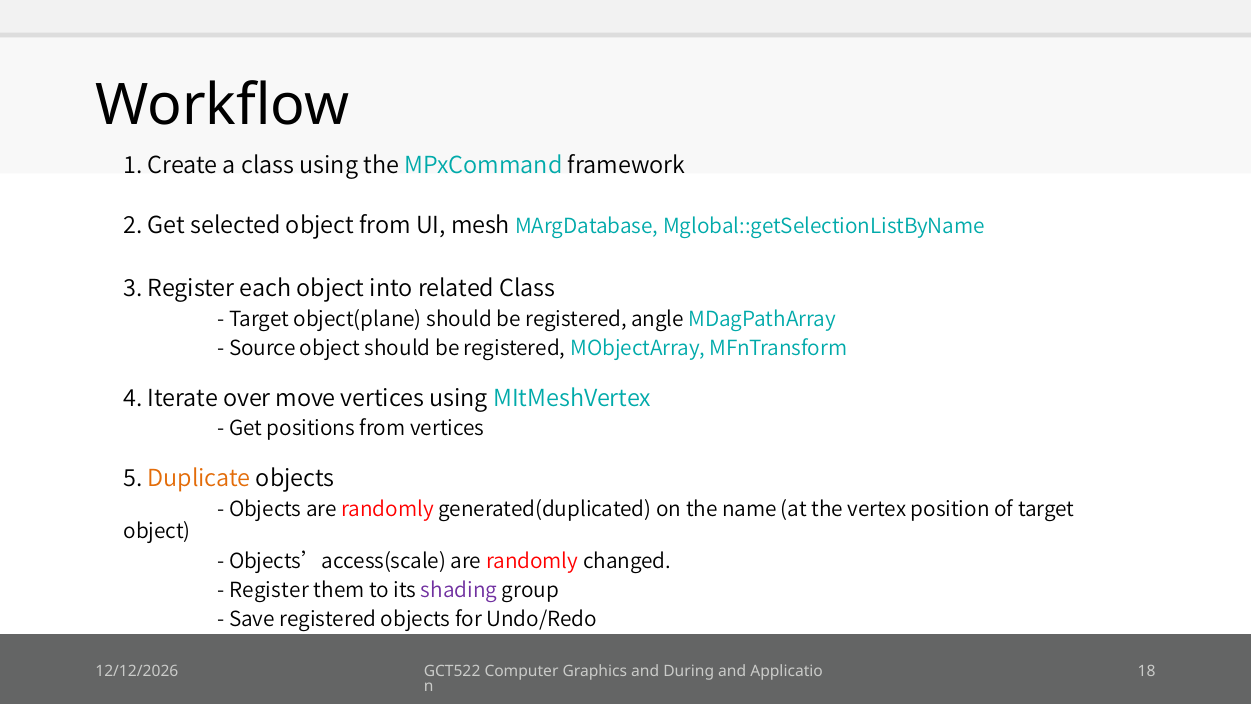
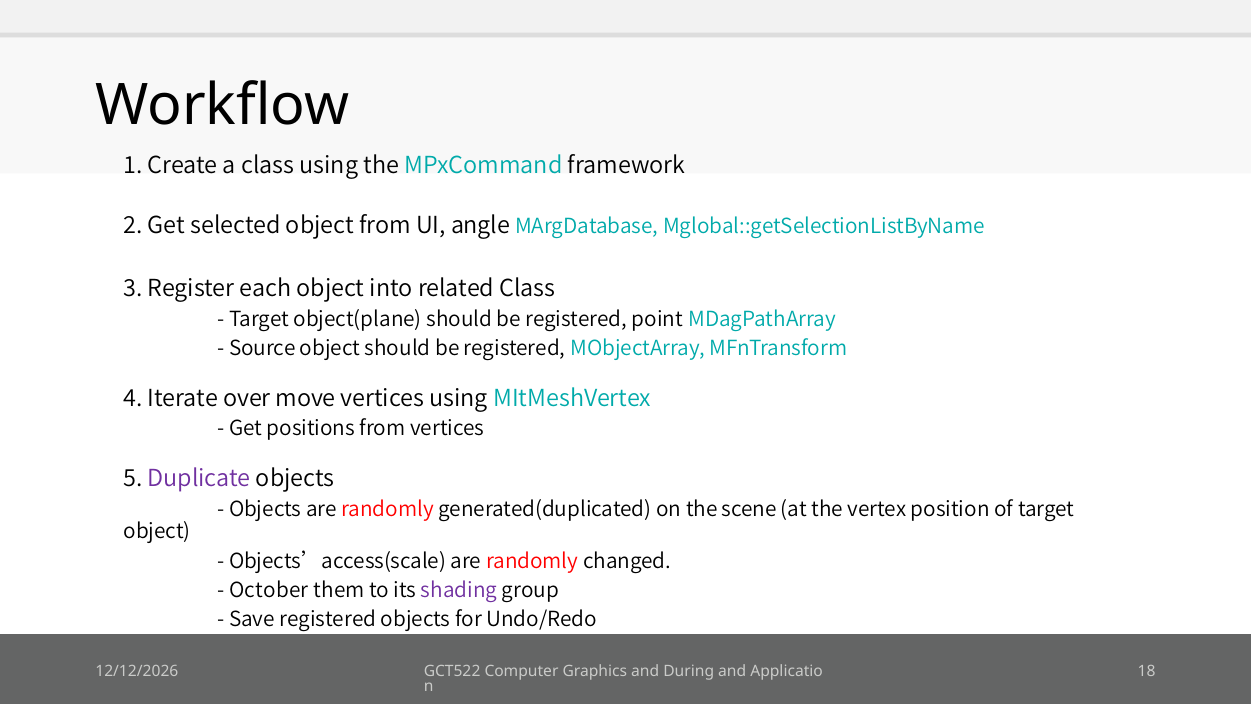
mesh: mesh -> angle
angle: angle -> point
Duplicate colour: orange -> purple
name: name -> scene
Register at (269, 590): Register -> October
